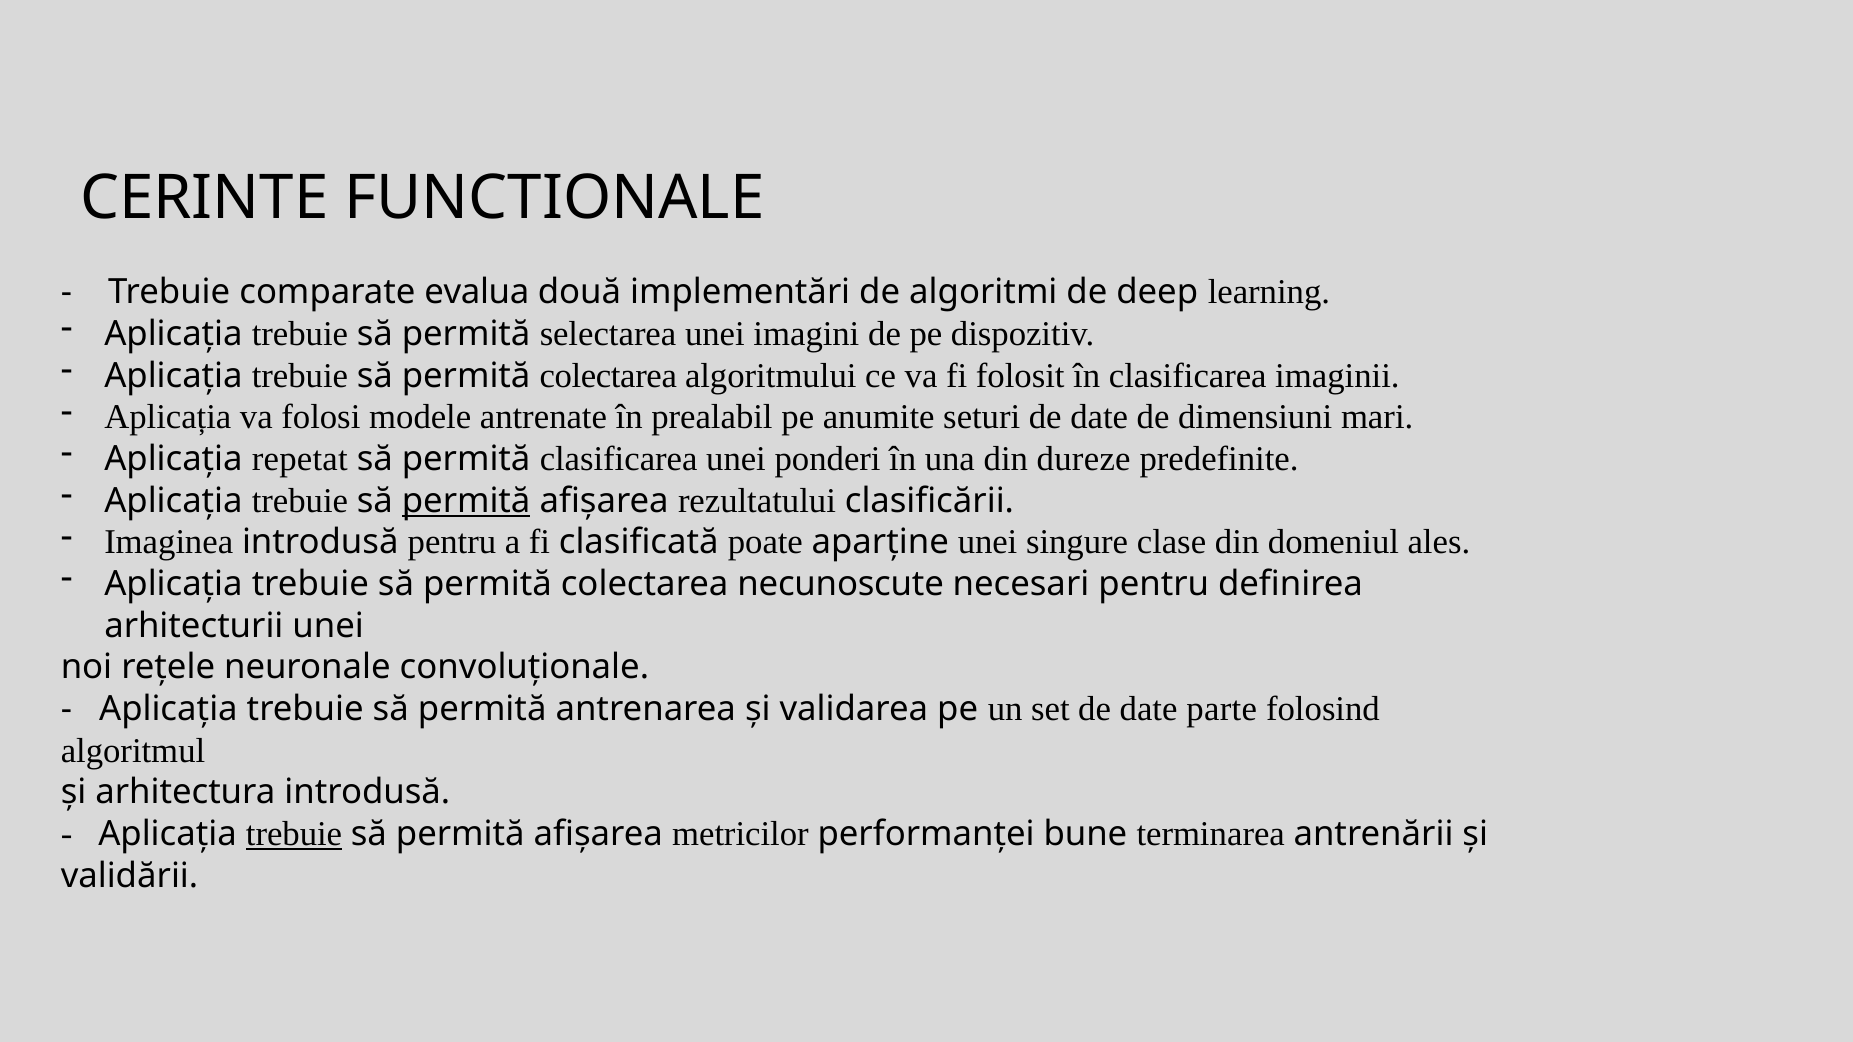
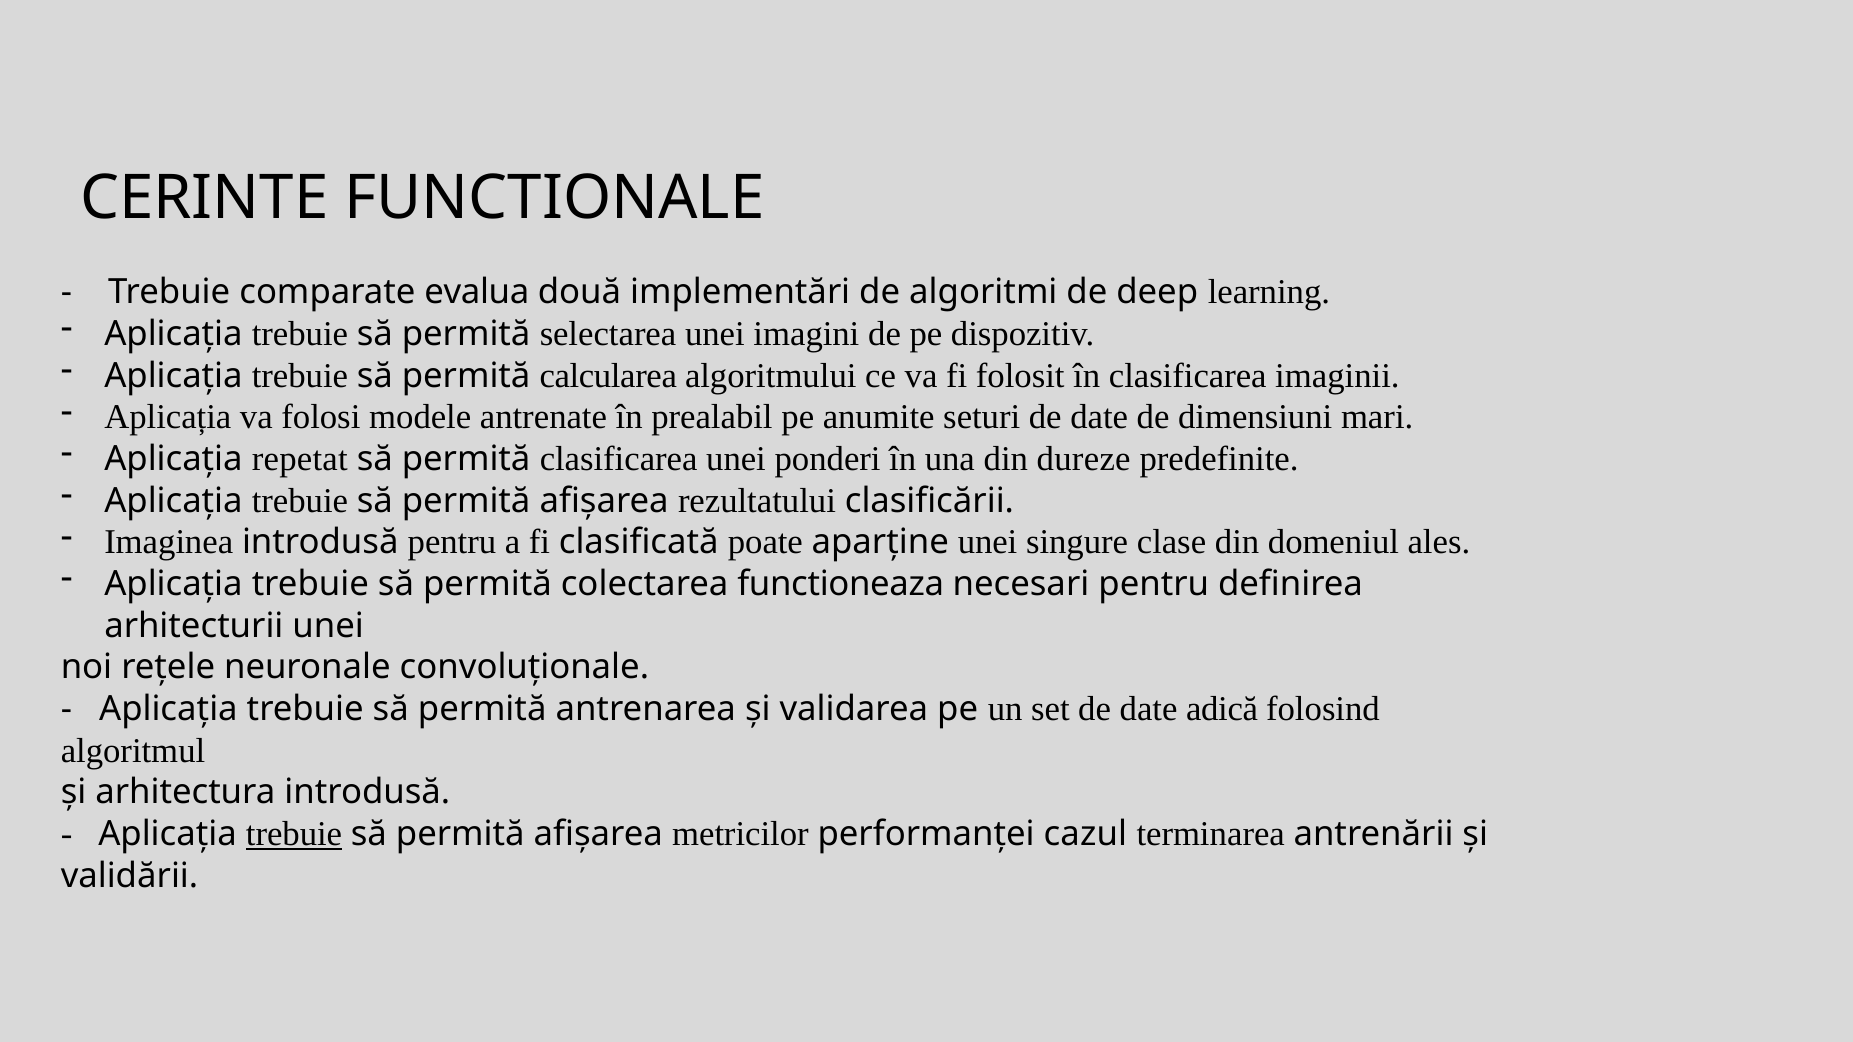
colectarea at (608, 376): colectarea -> calcularea
permită at (466, 501) underline: present -> none
necunoscute: necunoscute -> functioneaza
parte: parte -> adică
bune: bune -> cazul
